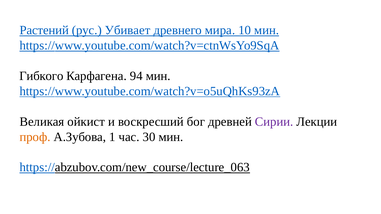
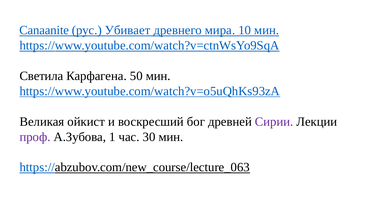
Растений: Растений -> Canaanite
Гибкого: Гибкого -> Светила
94: 94 -> 50
проф colour: orange -> purple
